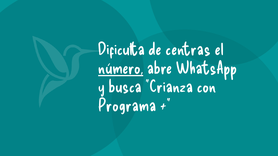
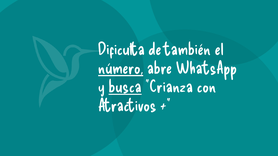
centras: centras -> también
busca underline: none -> present
Programa: Programa -> Atractivos
